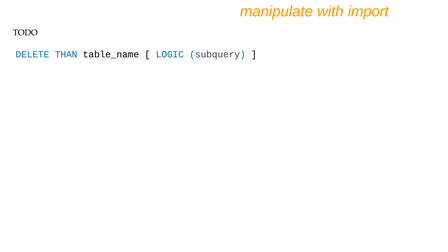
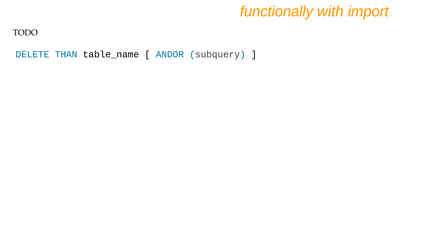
manipulate: manipulate -> functionally
LOGIC: LOGIC -> ANDOR
